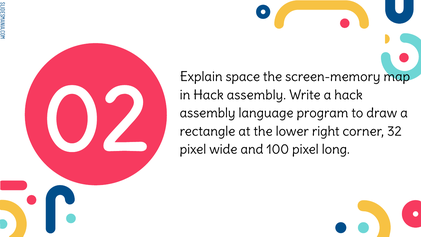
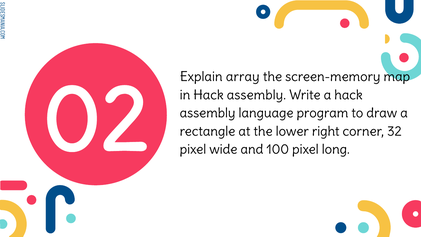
space: space -> array
